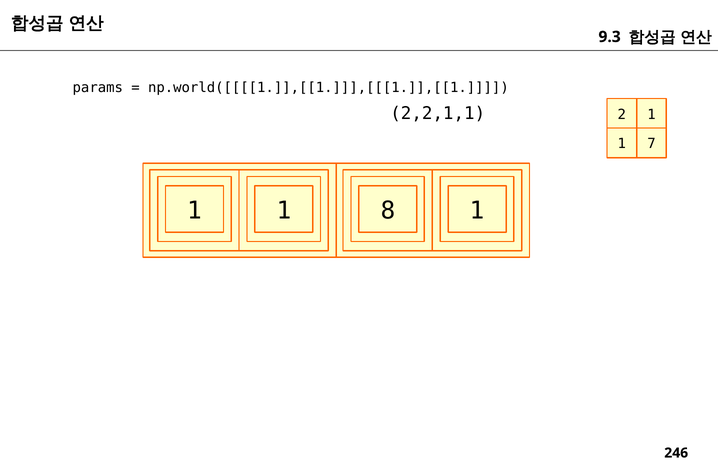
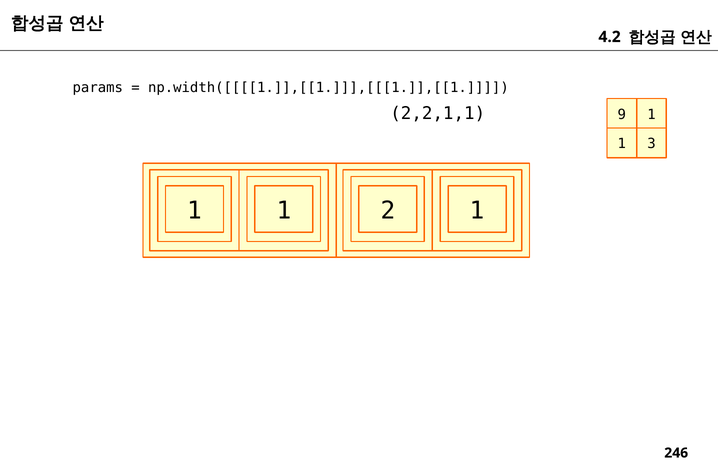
9.3: 9.3 -> 4.2
np.world([[[[1.]],[[1.]]],[[[1.]],[[1: np.world([[[[1.]],[[1.]]],[[[1.]],[[1 -> np.width([[[[1.]],[[1.]]],[[[1.]],[[1
2: 2 -> 9
7: 7 -> 3
8: 8 -> 2
